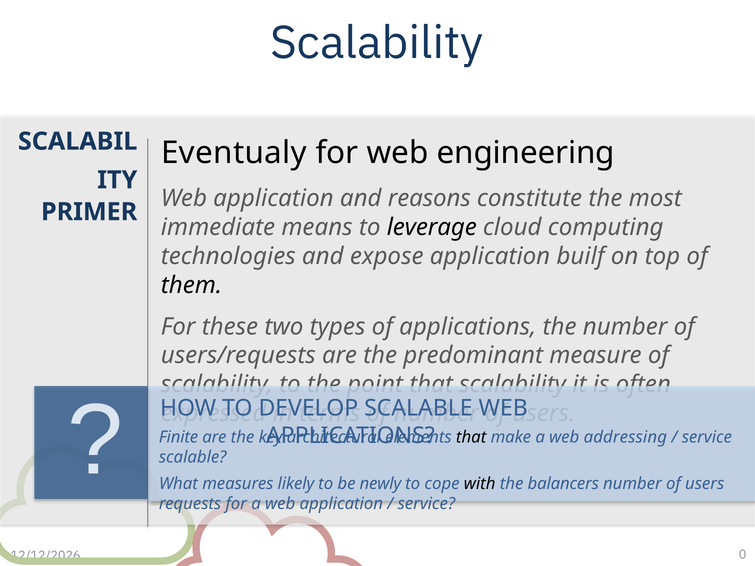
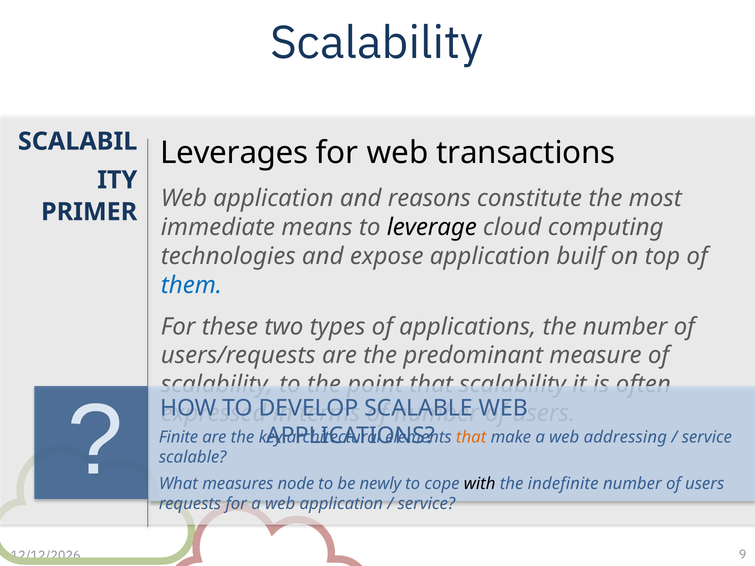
Eventualy: Eventualy -> Leverages
engineering: engineering -> transactions
them colour: black -> blue
that at (471, 437) colour: black -> orange
likely: likely -> node
balancers: balancers -> indefinite
0: 0 -> 9
